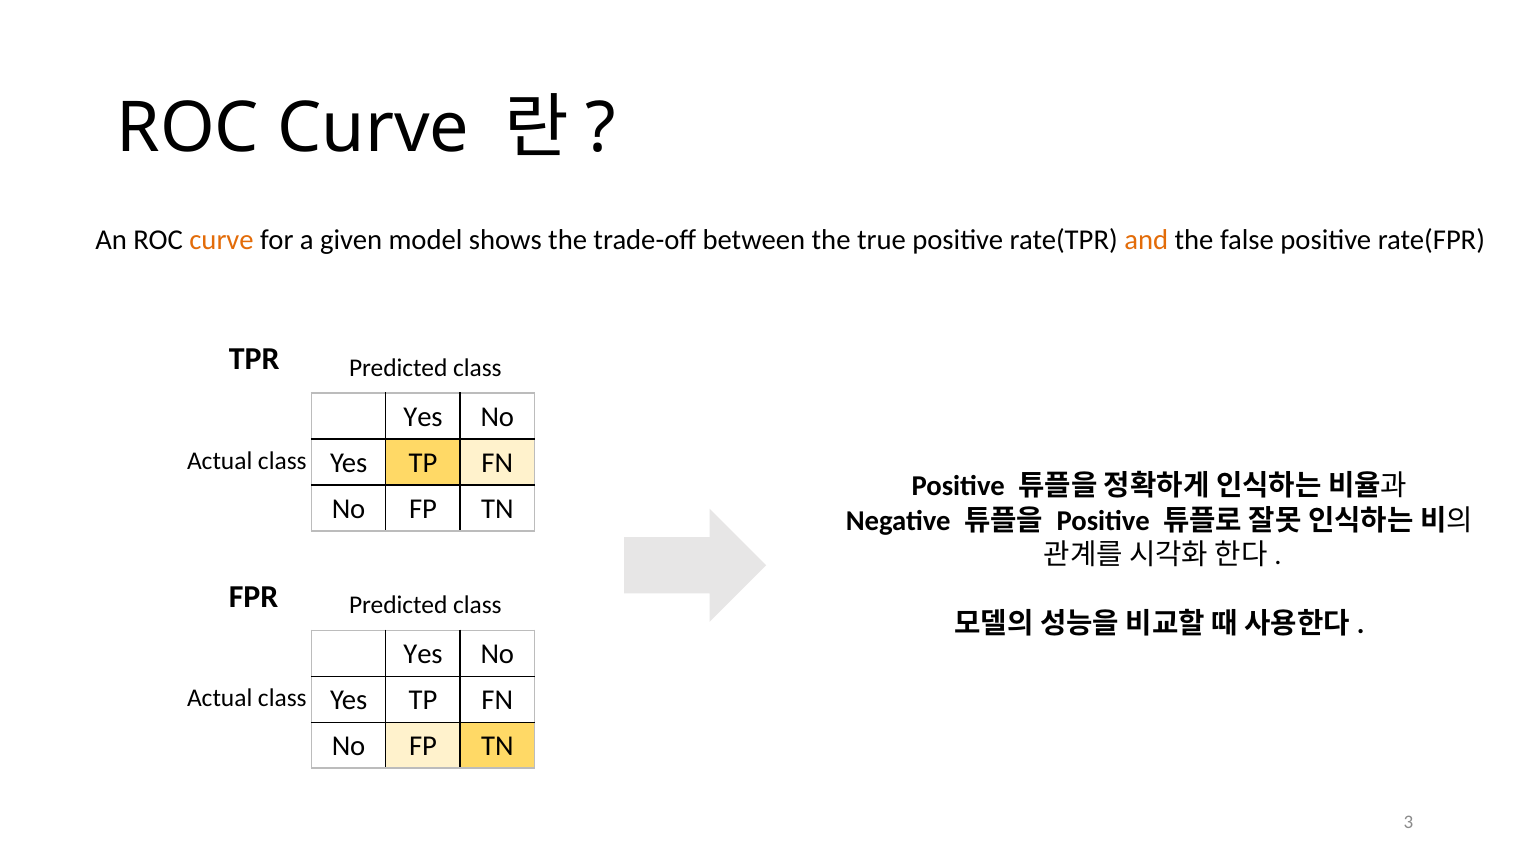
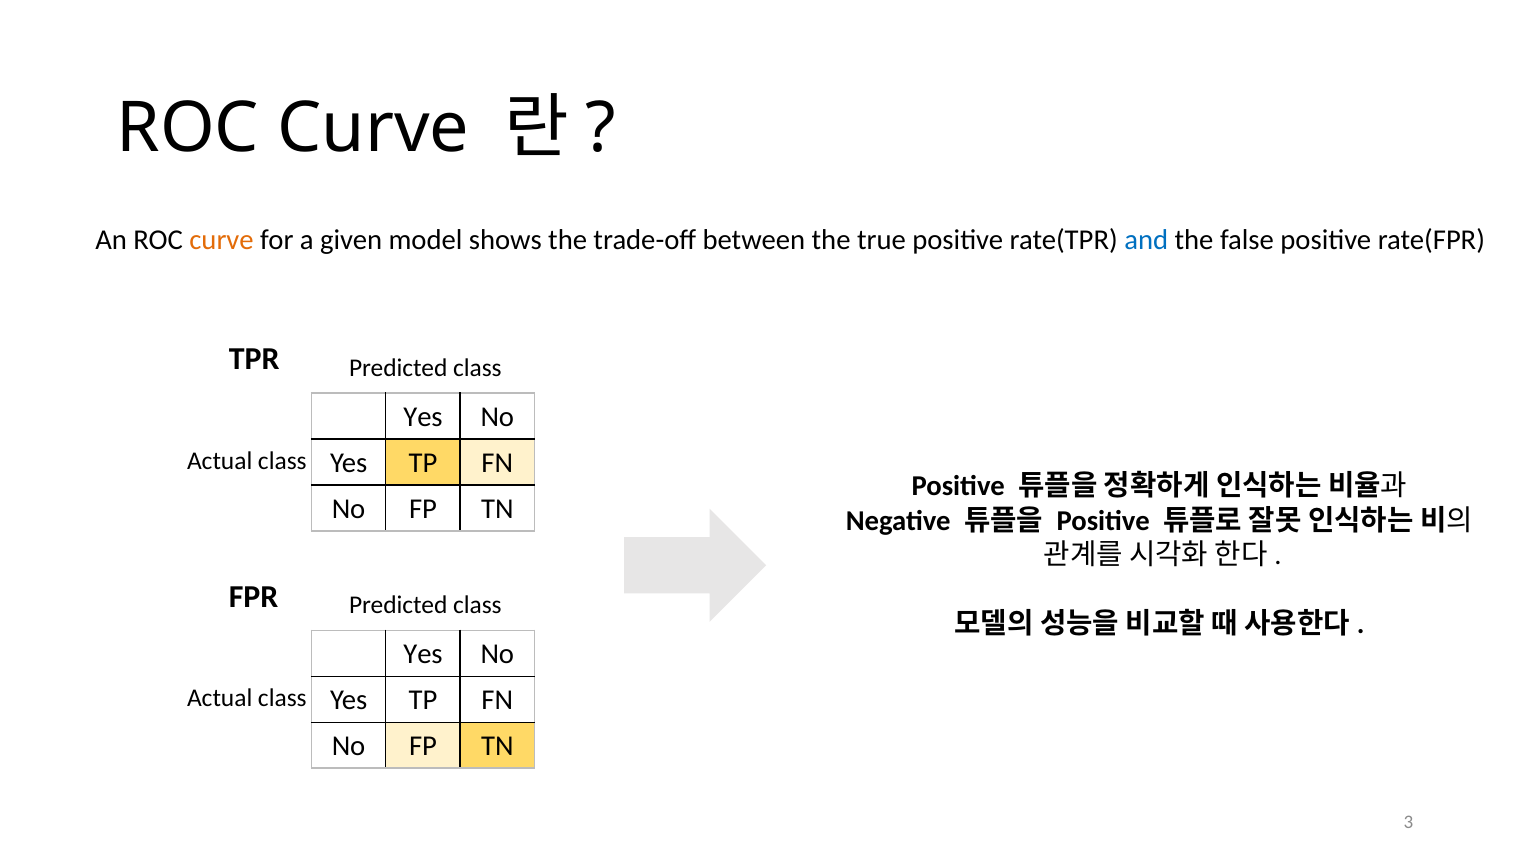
and colour: orange -> blue
